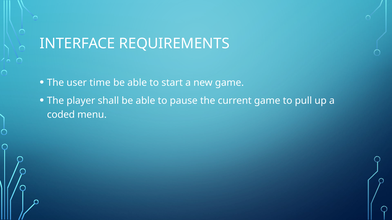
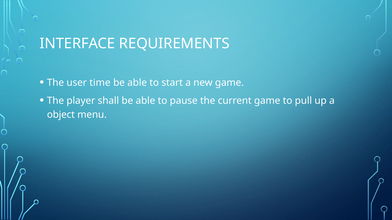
coded: coded -> object
